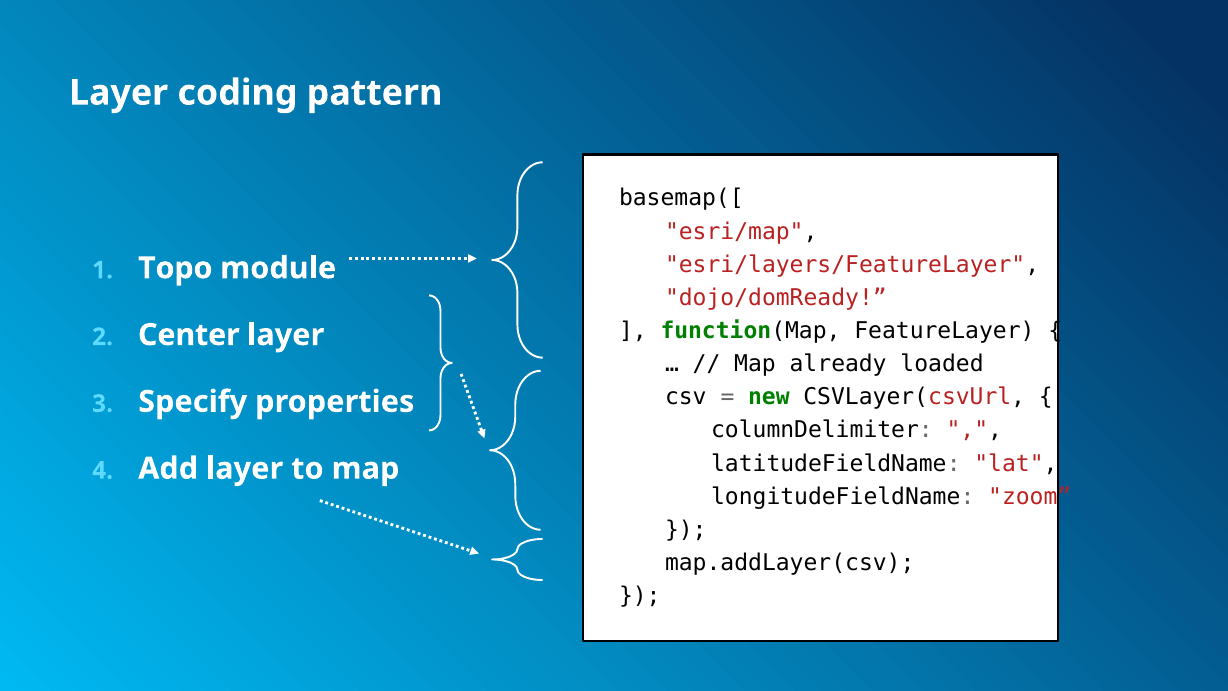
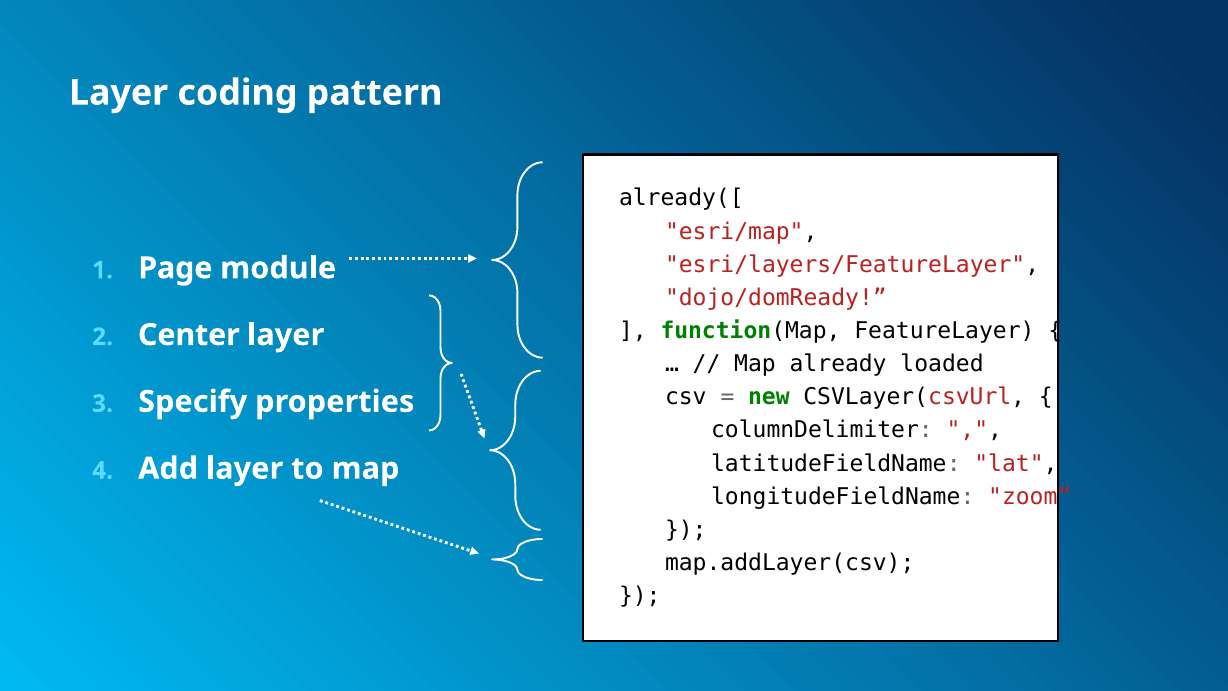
basemap([: basemap([ -> already([
Topo: Topo -> Page
